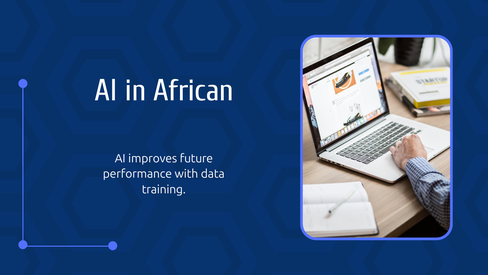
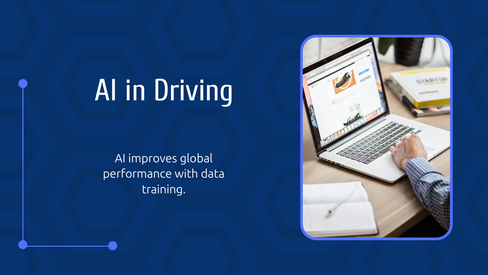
African: African -> Driving
future: future -> global
